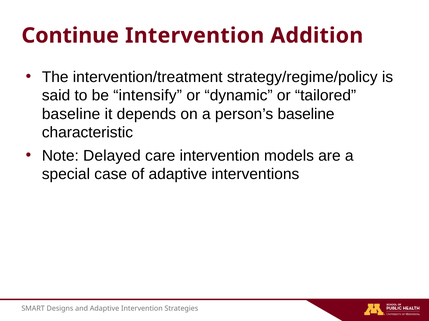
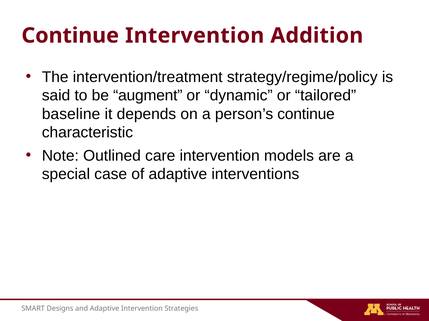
intensify: intensify -> augment
person’s baseline: baseline -> continue
Delayed: Delayed -> Outlined
